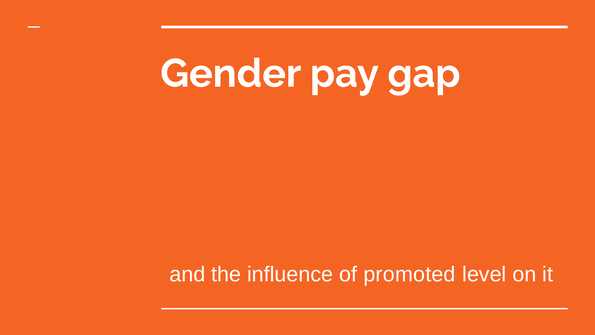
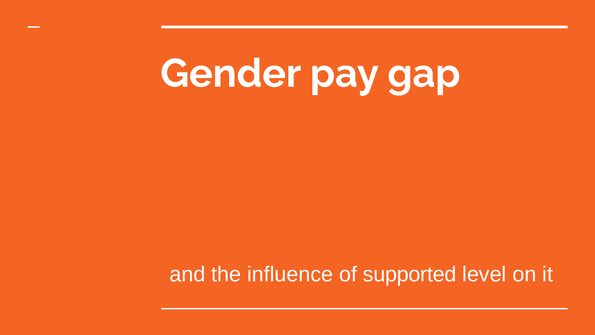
promoted: promoted -> supported
